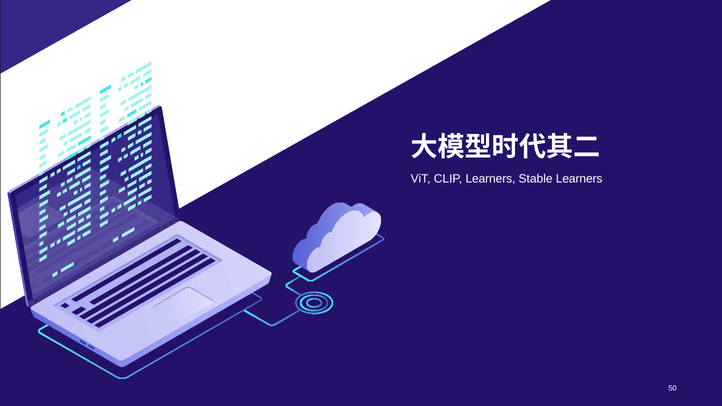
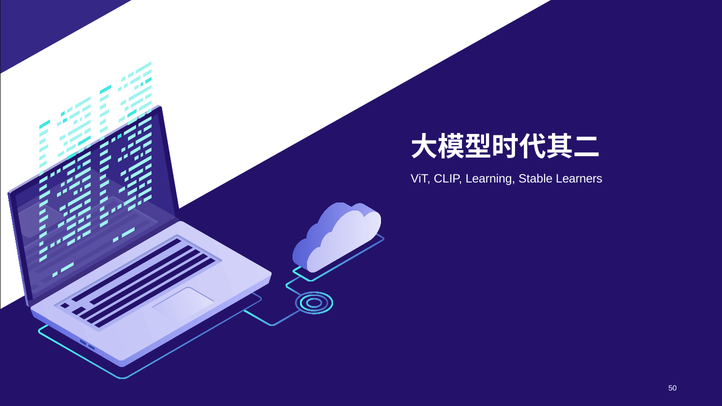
CLIP Learners: Learners -> Learning
